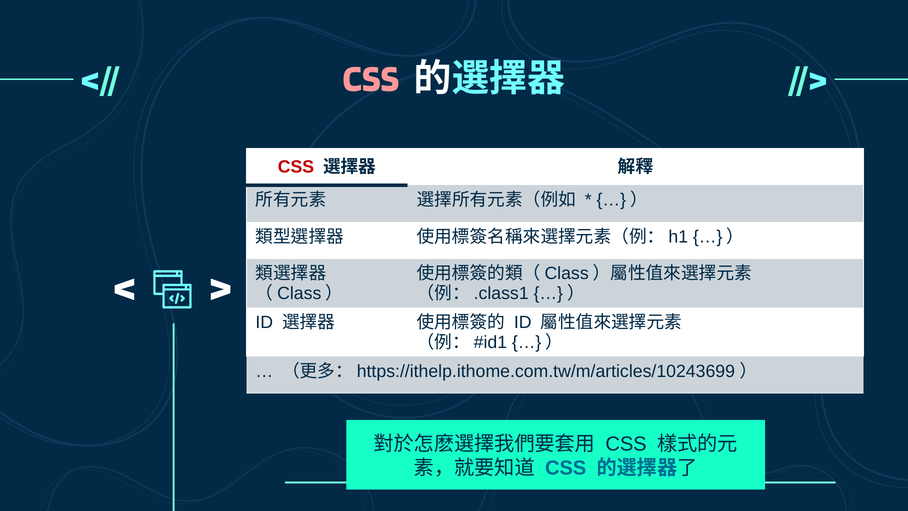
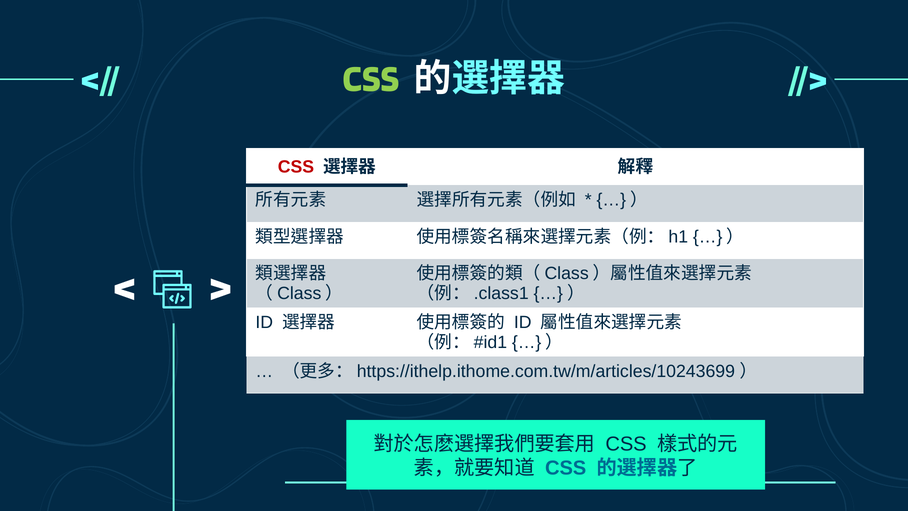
CSS at (371, 79) colour: pink -> light green
